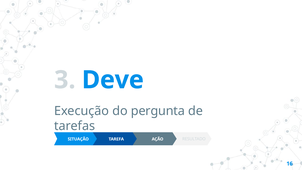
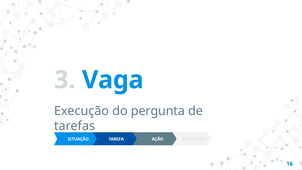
Deve: Deve -> Vaga
